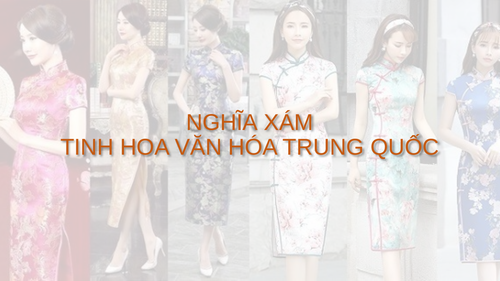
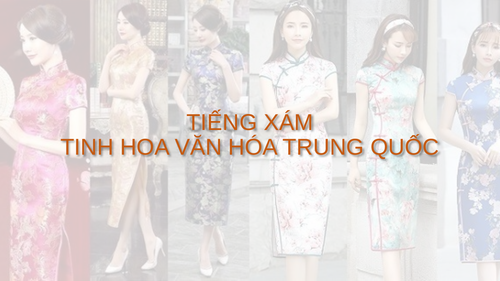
NGHĨA: NGHĨA -> TIẾNG
